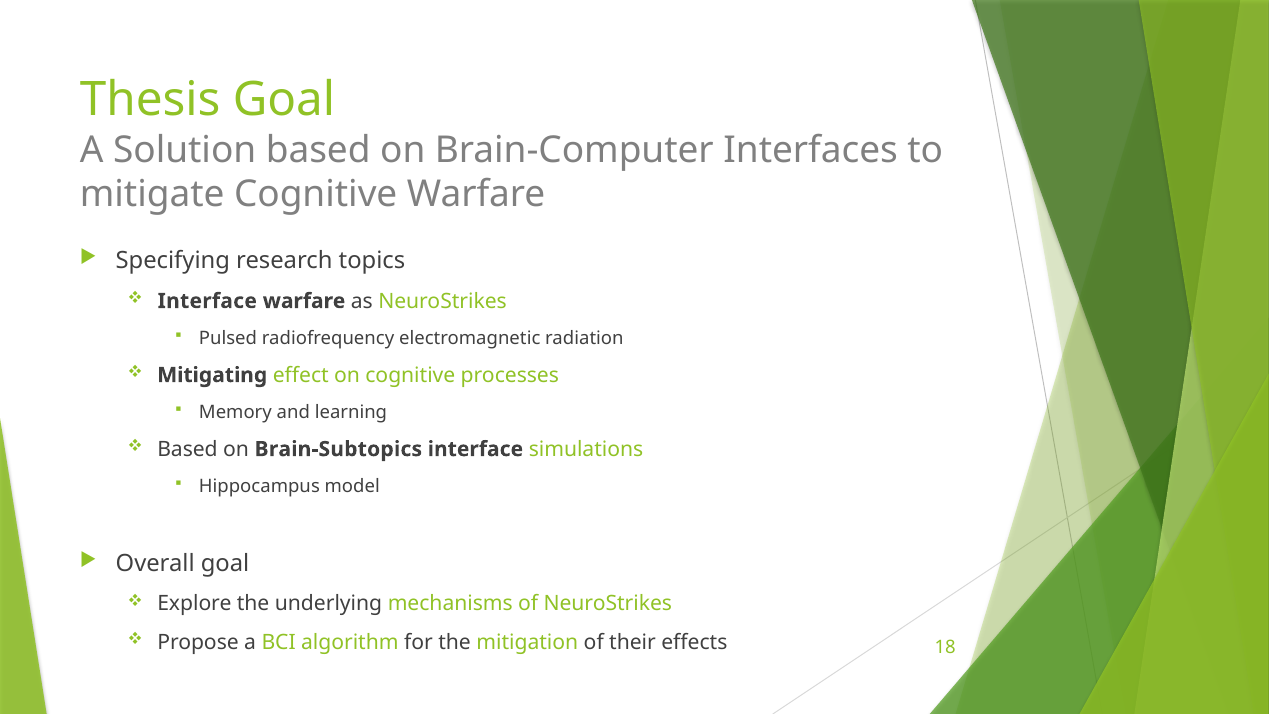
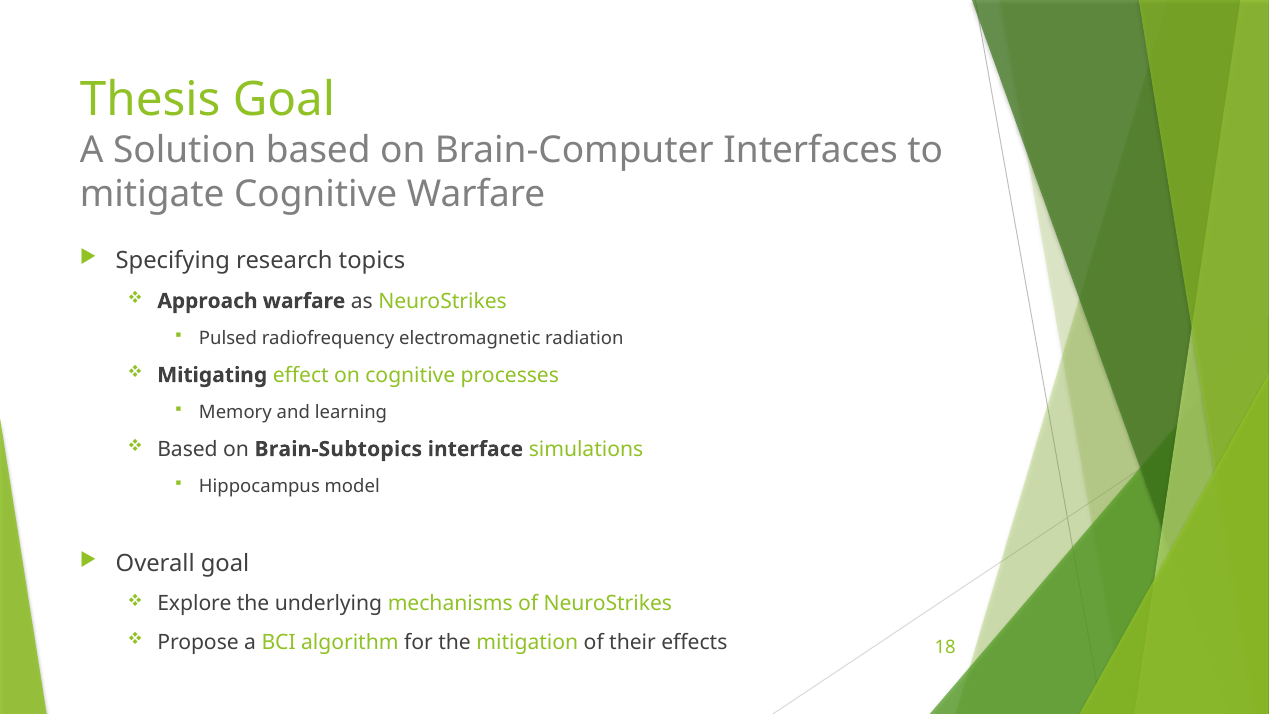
Interface at (207, 301): Interface -> Approach
